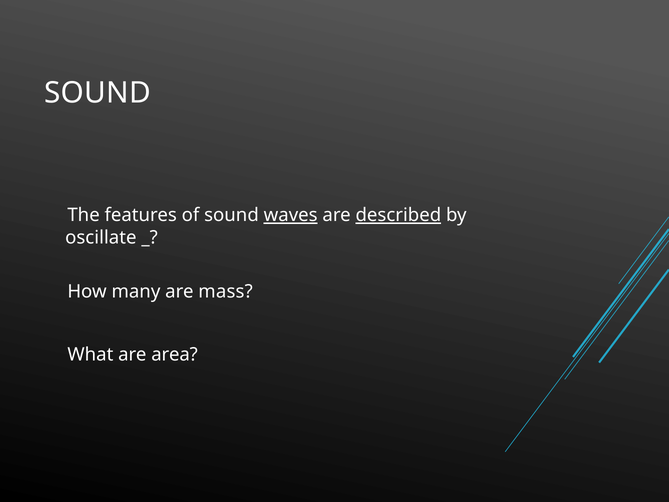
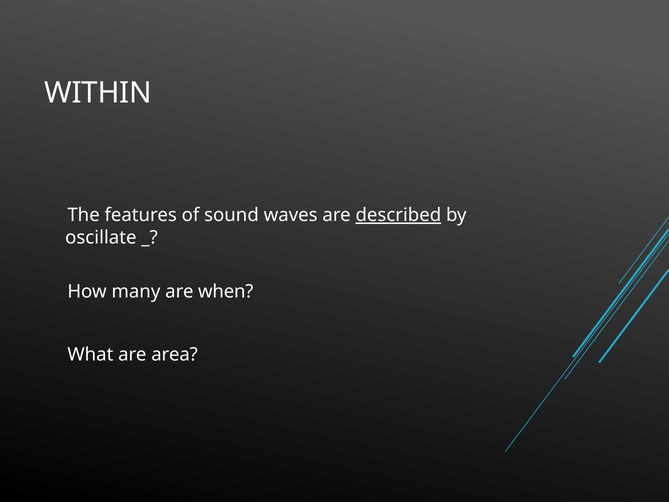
SOUND at (98, 93): SOUND -> WITHIN
waves underline: present -> none
mass: mass -> when
